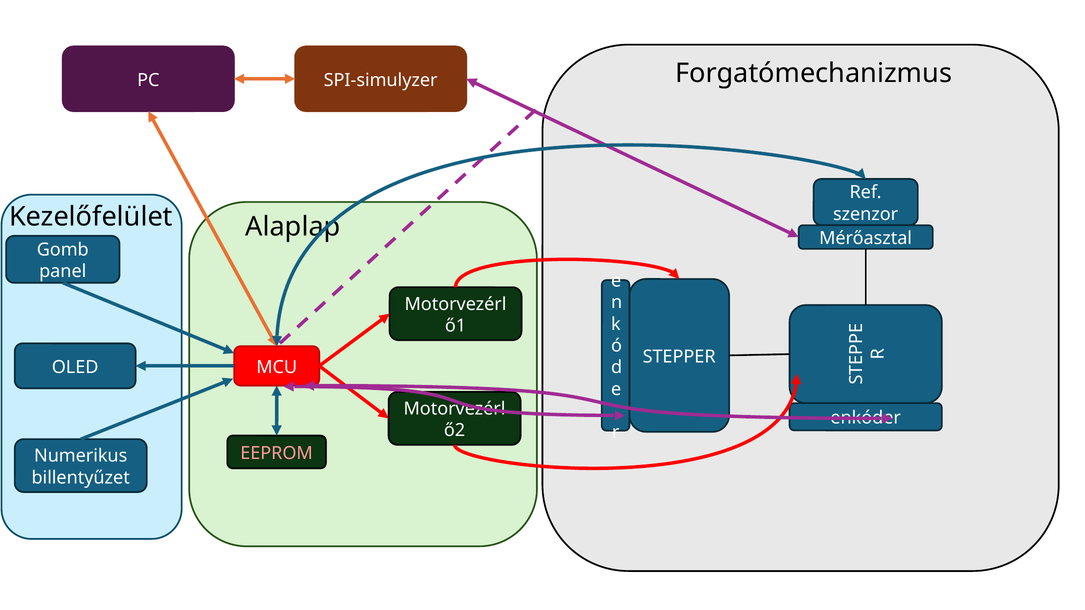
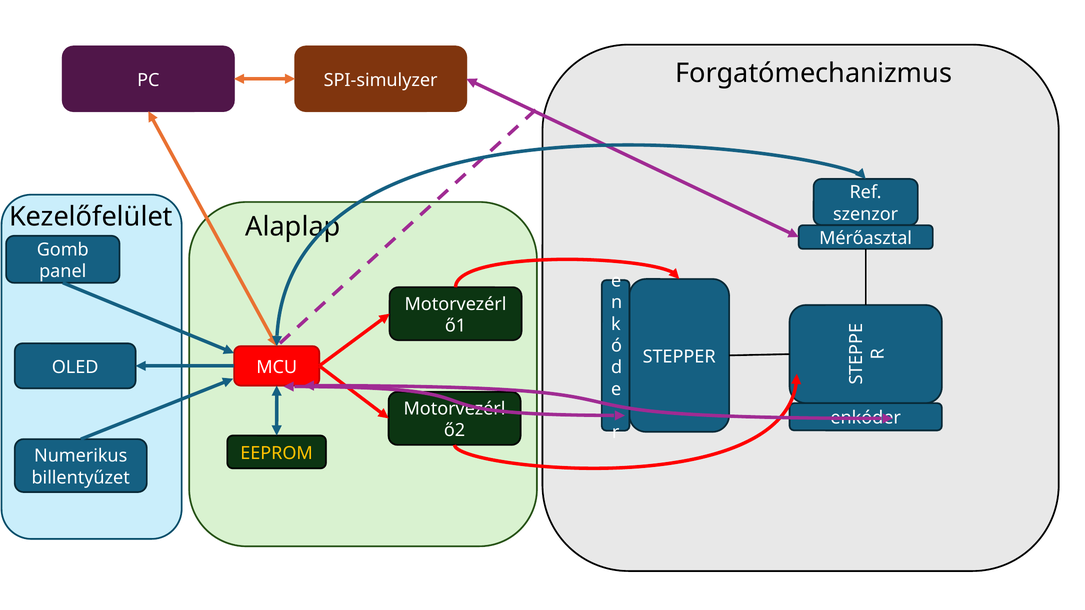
EEPROM colour: pink -> yellow
